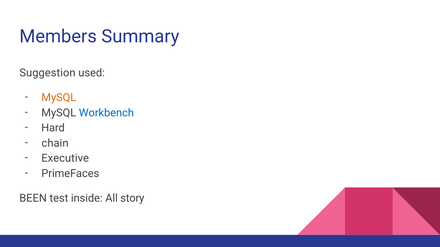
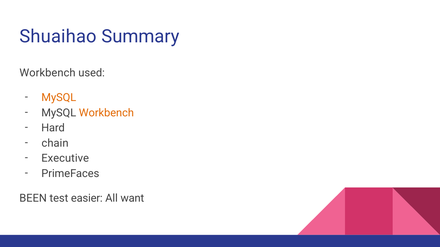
Members: Members -> Shuaihao
Suggestion at (47, 73): Suggestion -> Workbench
Workbench at (106, 113) colour: blue -> orange
inside: inside -> easier
story: story -> want
